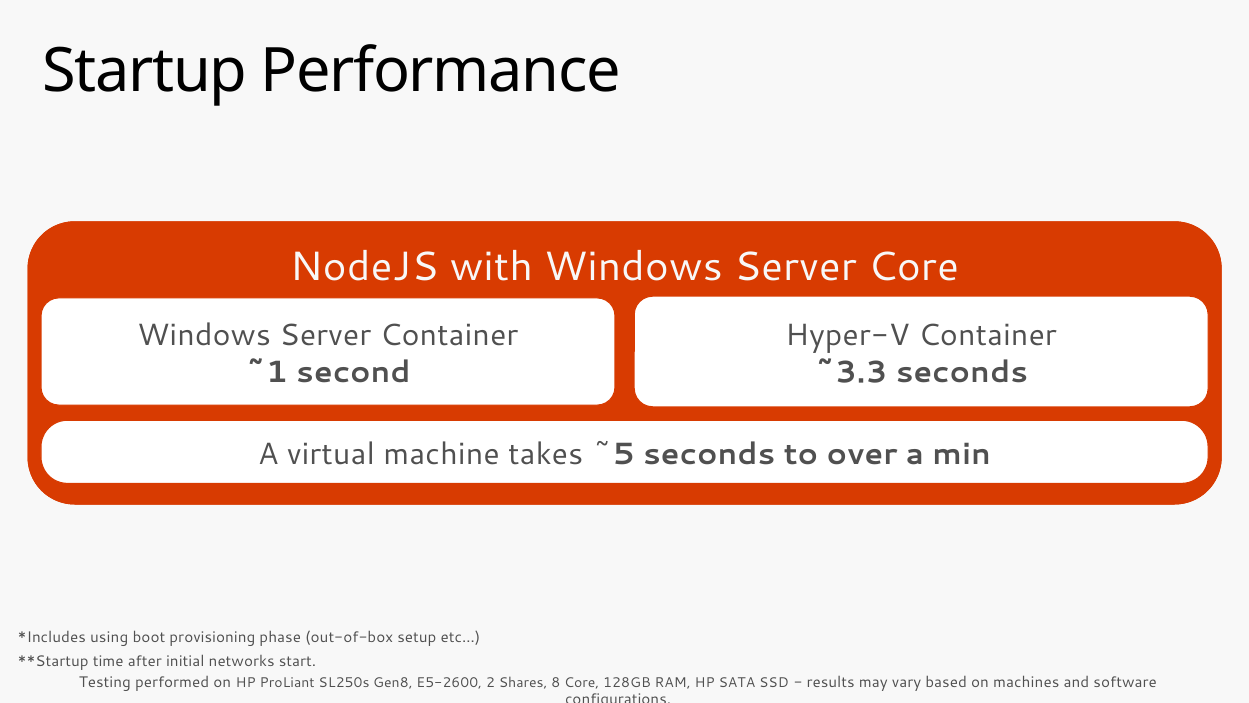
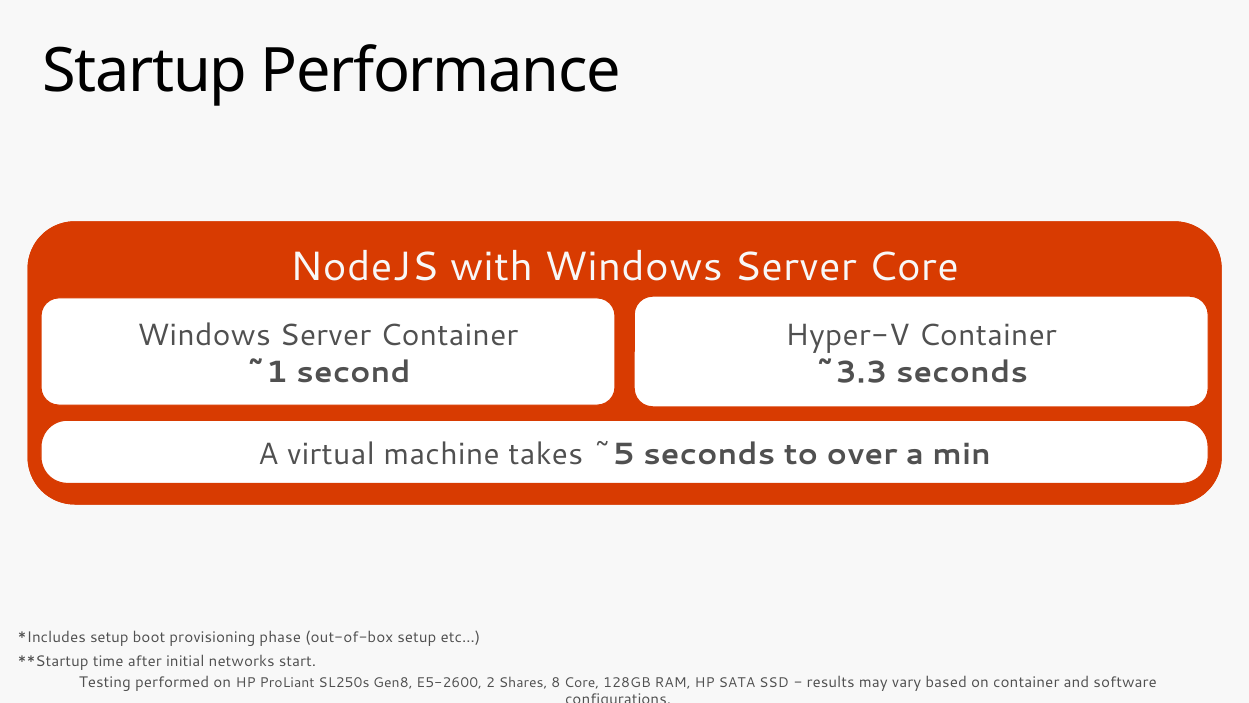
using at (109, 637): using -> setup
on machines: machines -> container
